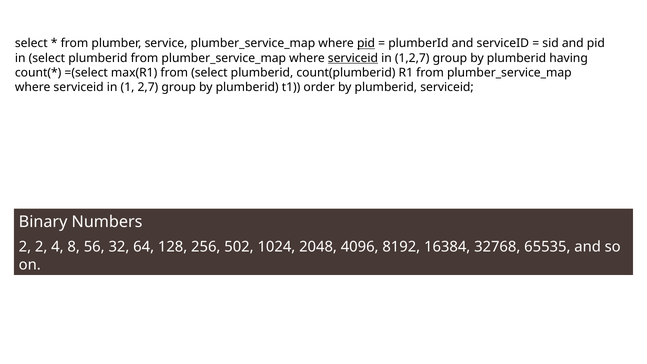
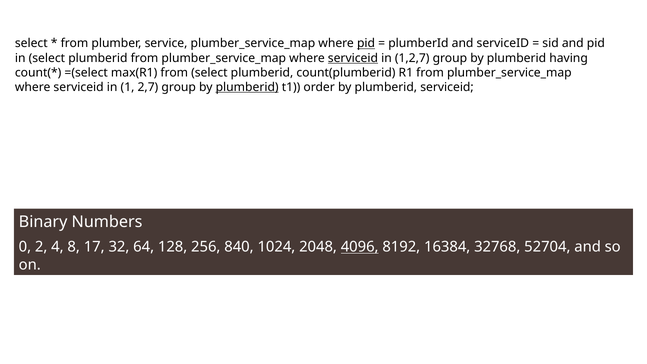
plumberid at (247, 87) underline: none -> present
2 at (25, 247): 2 -> 0
56: 56 -> 17
502: 502 -> 840
4096 underline: none -> present
65535: 65535 -> 52704
